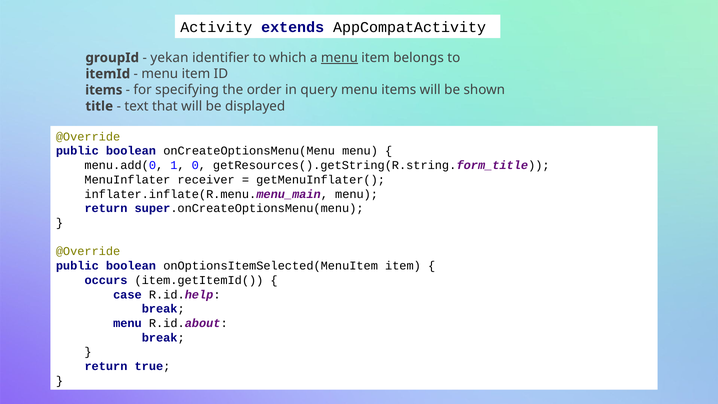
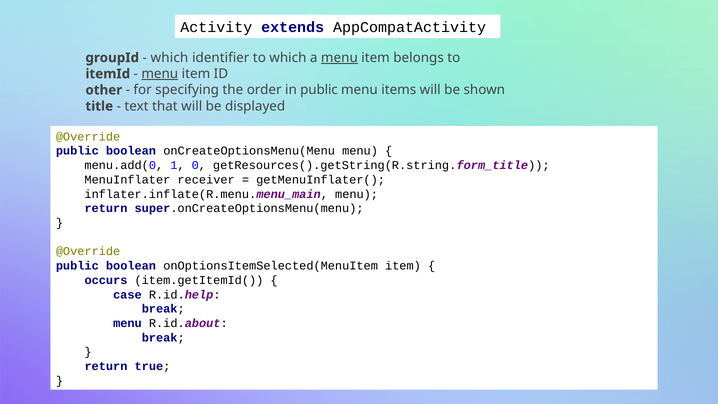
yekan at (169, 58): yekan -> which
menu at (160, 74) underline: none -> present
items at (104, 90): items -> other
in query: query -> public
